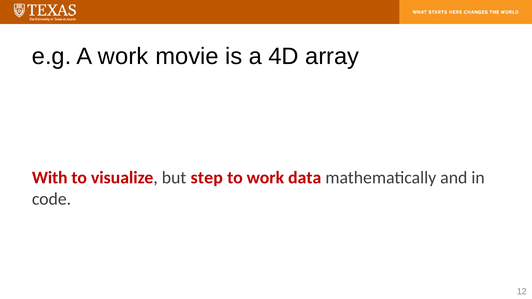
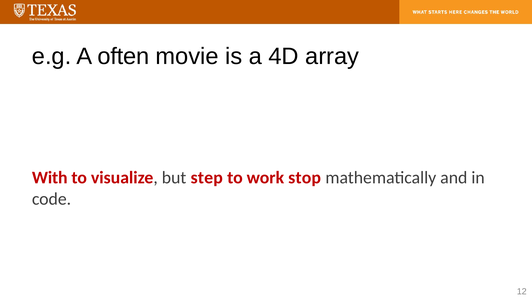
A work: work -> often
data: data -> stop
